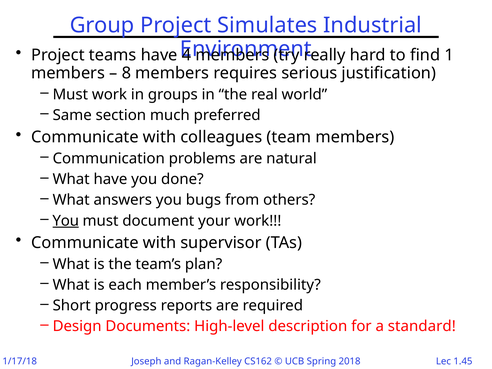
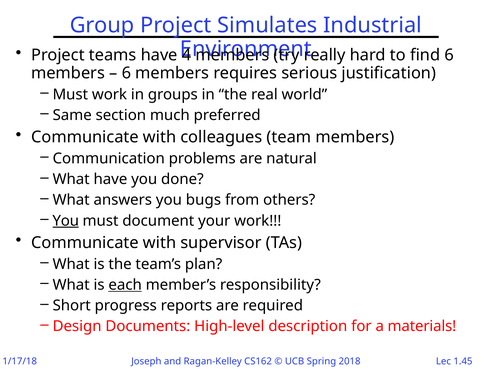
find 1: 1 -> 6
8 at (126, 73): 8 -> 6
each underline: none -> present
standard: standard -> materials
